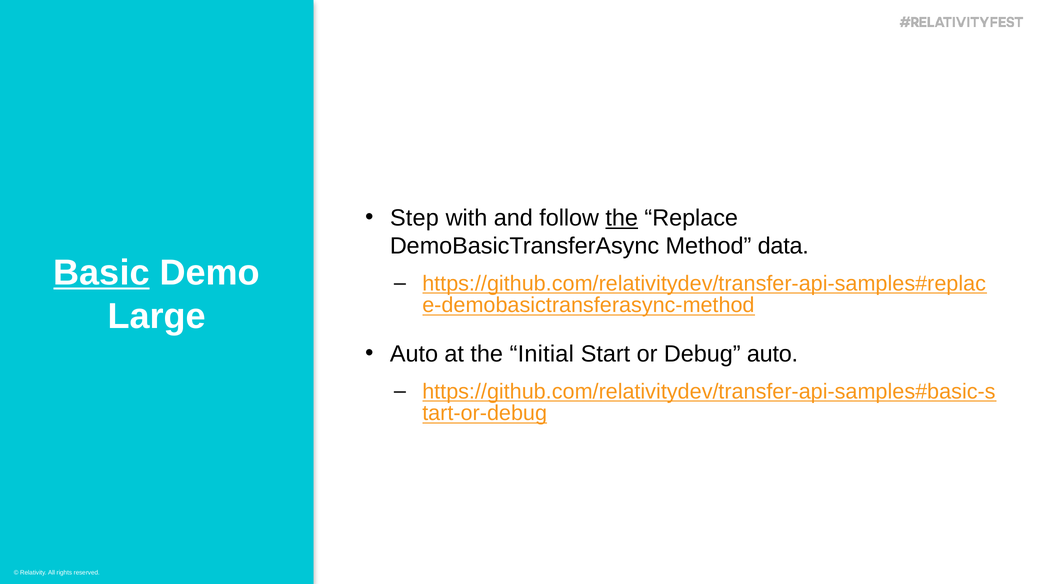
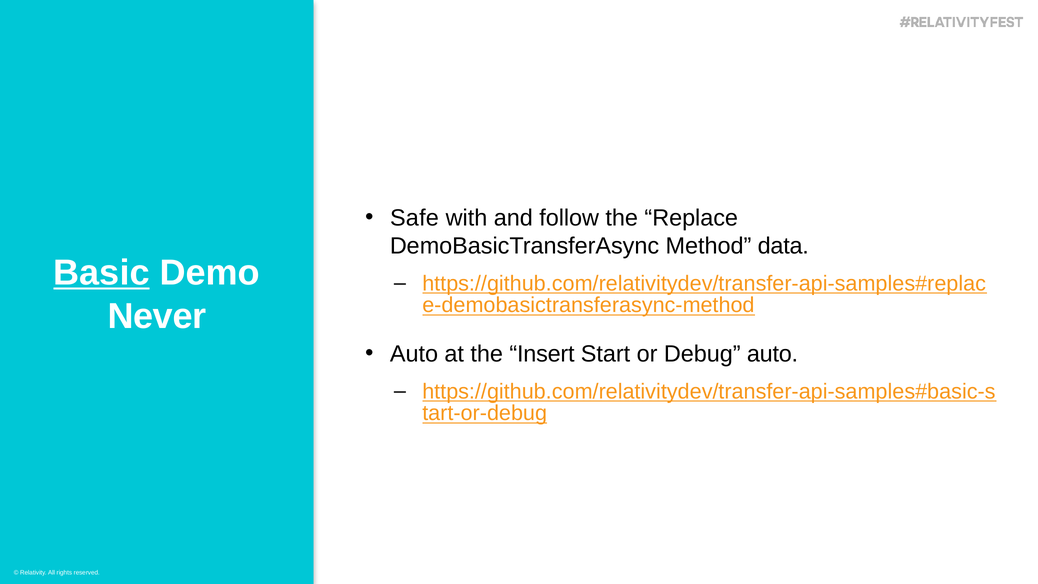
Step: Step -> Safe
the at (622, 218) underline: present -> none
Large: Large -> Never
Initial: Initial -> Insert
